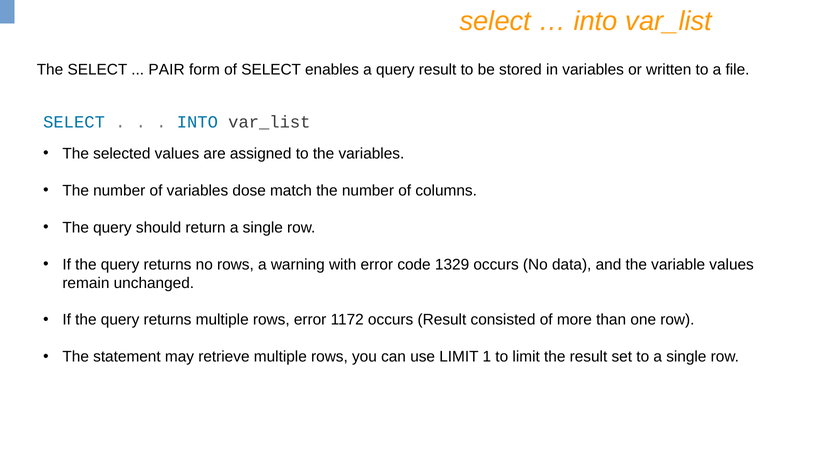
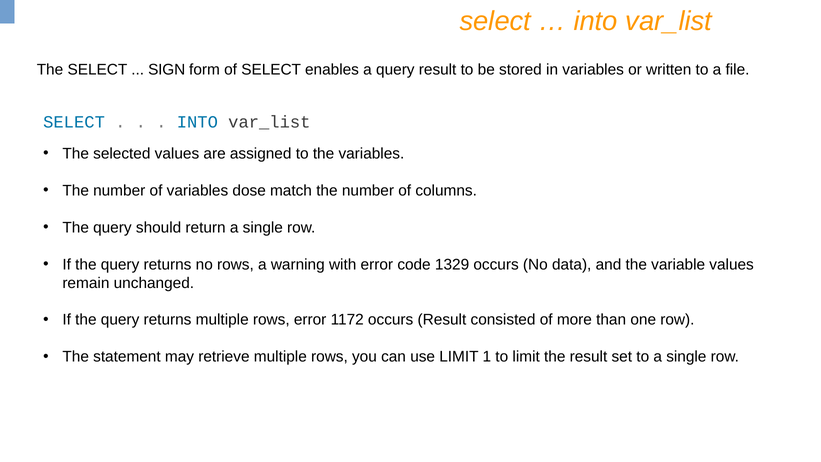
PAIR: PAIR -> SIGN
